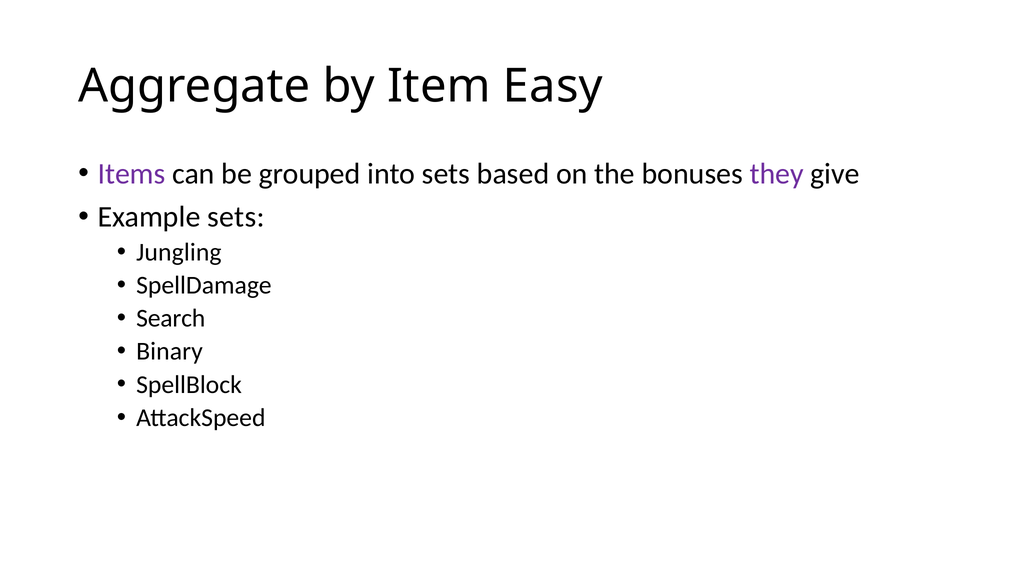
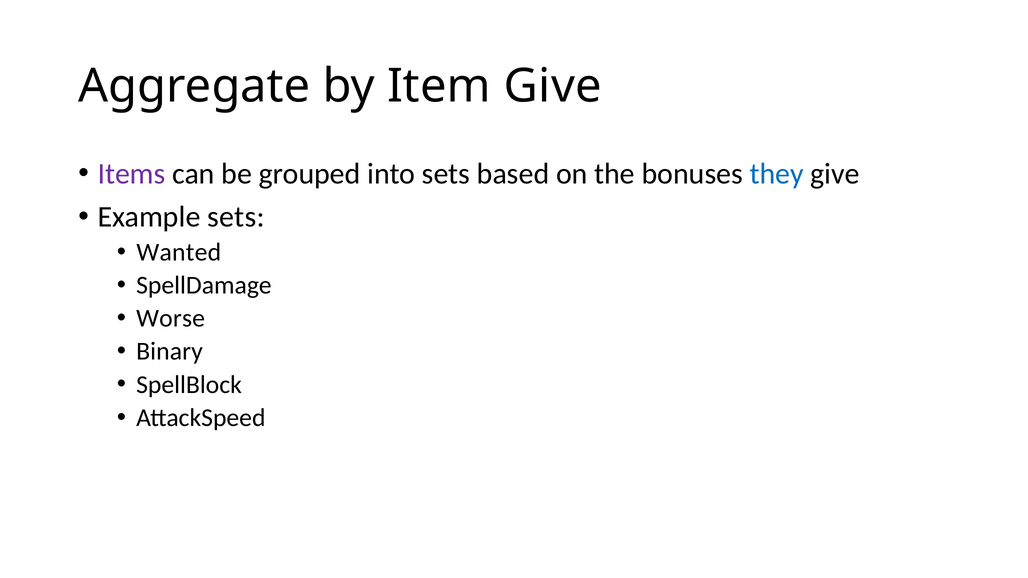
Item Easy: Easy -> Give
they colour: purple -> blue
Jungling: Jungling -> Wanted
Search: Search -> Worse
